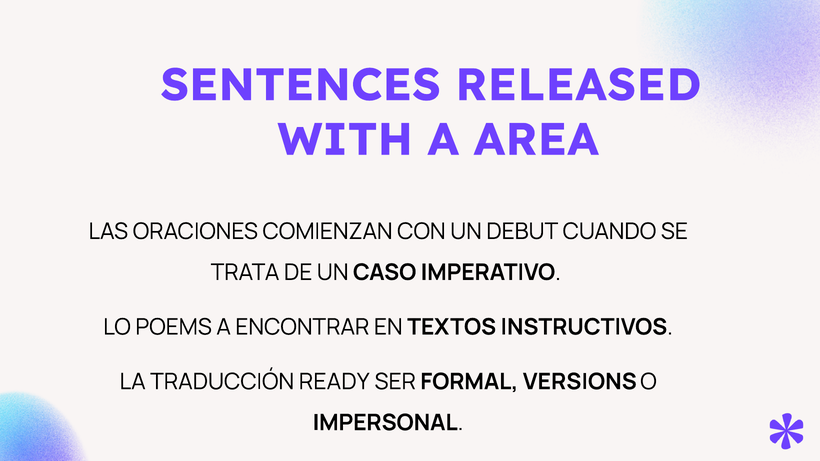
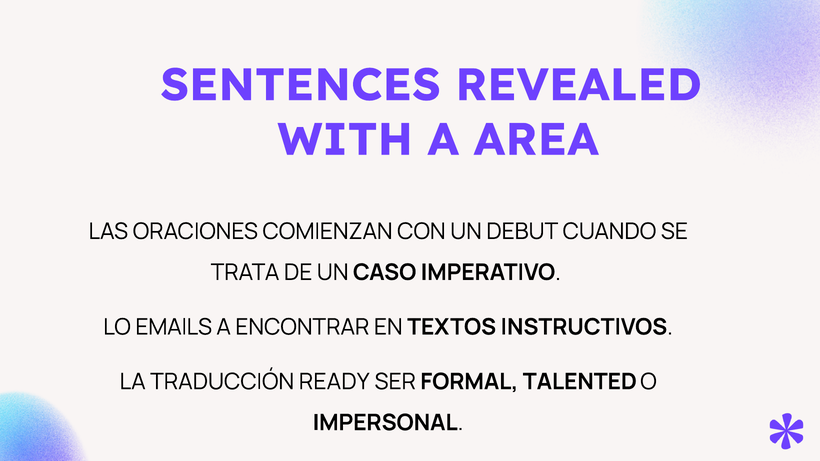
RELEASED: RELEASED -> REVEALED
POEMS: POEMS -> EMAILS
VERSIONS: VERSIONS -> TALENTED
